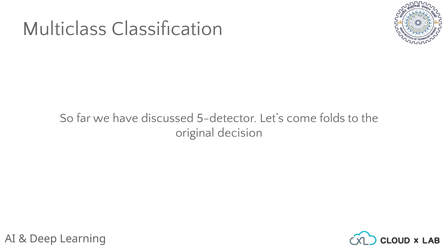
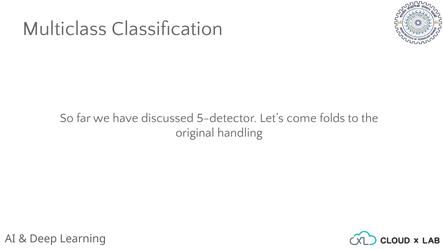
decision: decision -> handling
